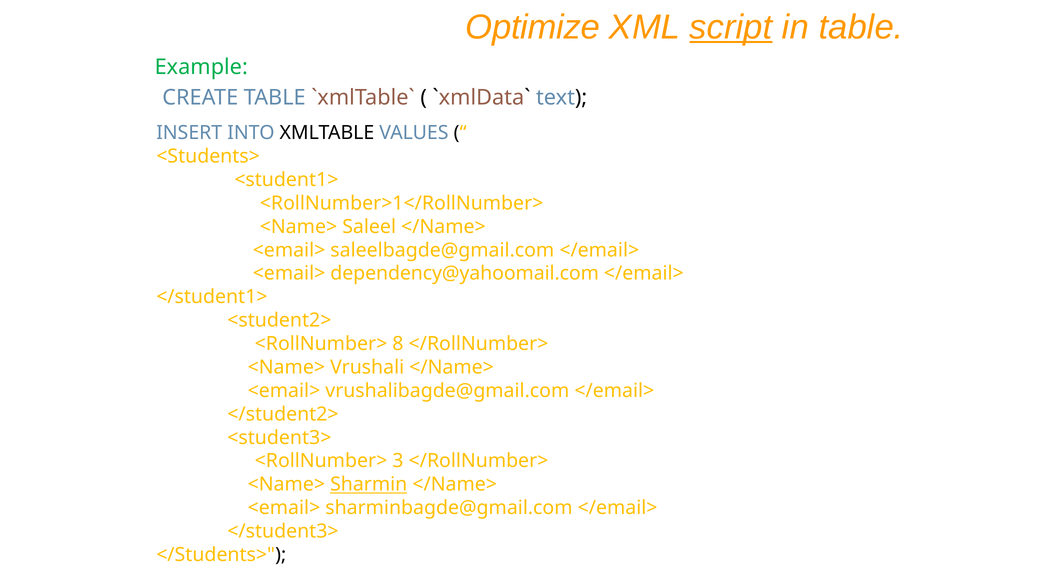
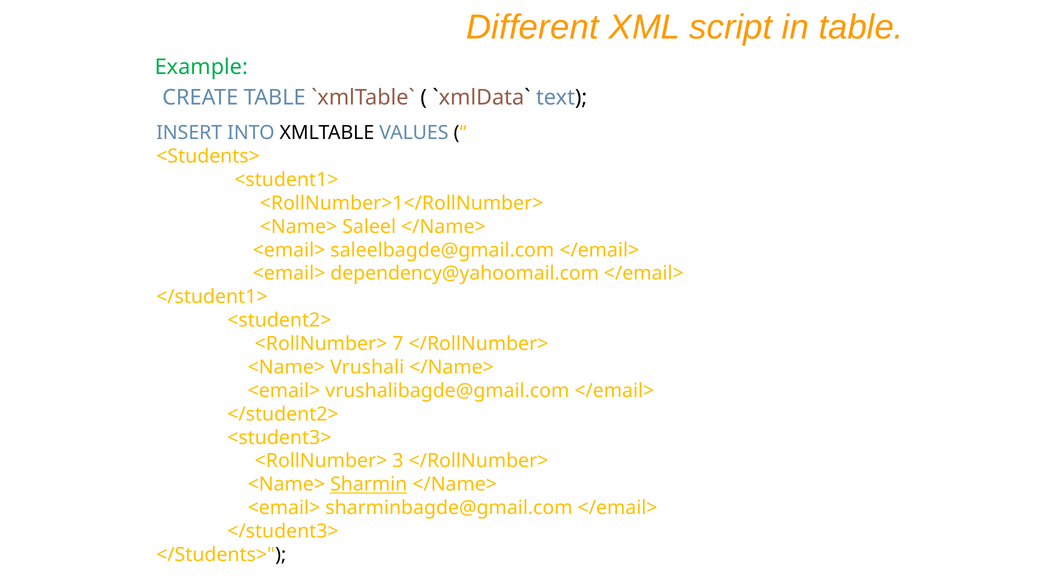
Optimize: Optimize -> Different
script underline: present -> none
8: 8 -> 7
